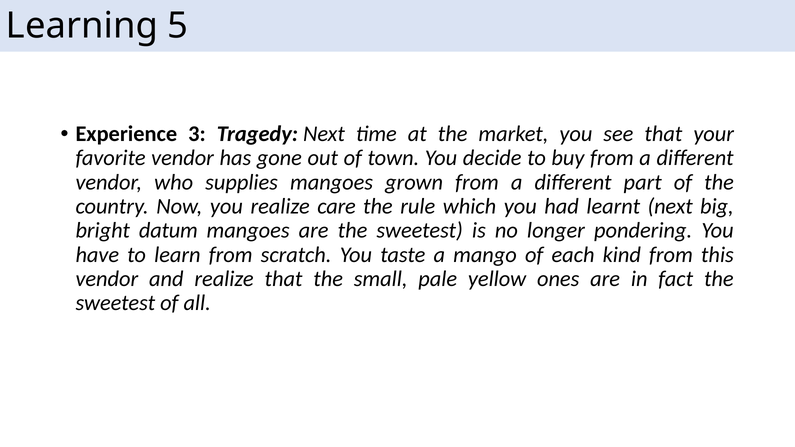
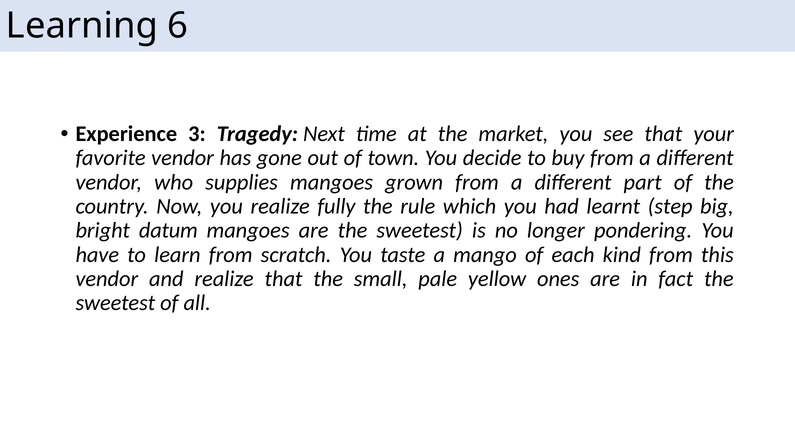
5: 5 -> 6
care: care -> fully
learnt next: next -> step
